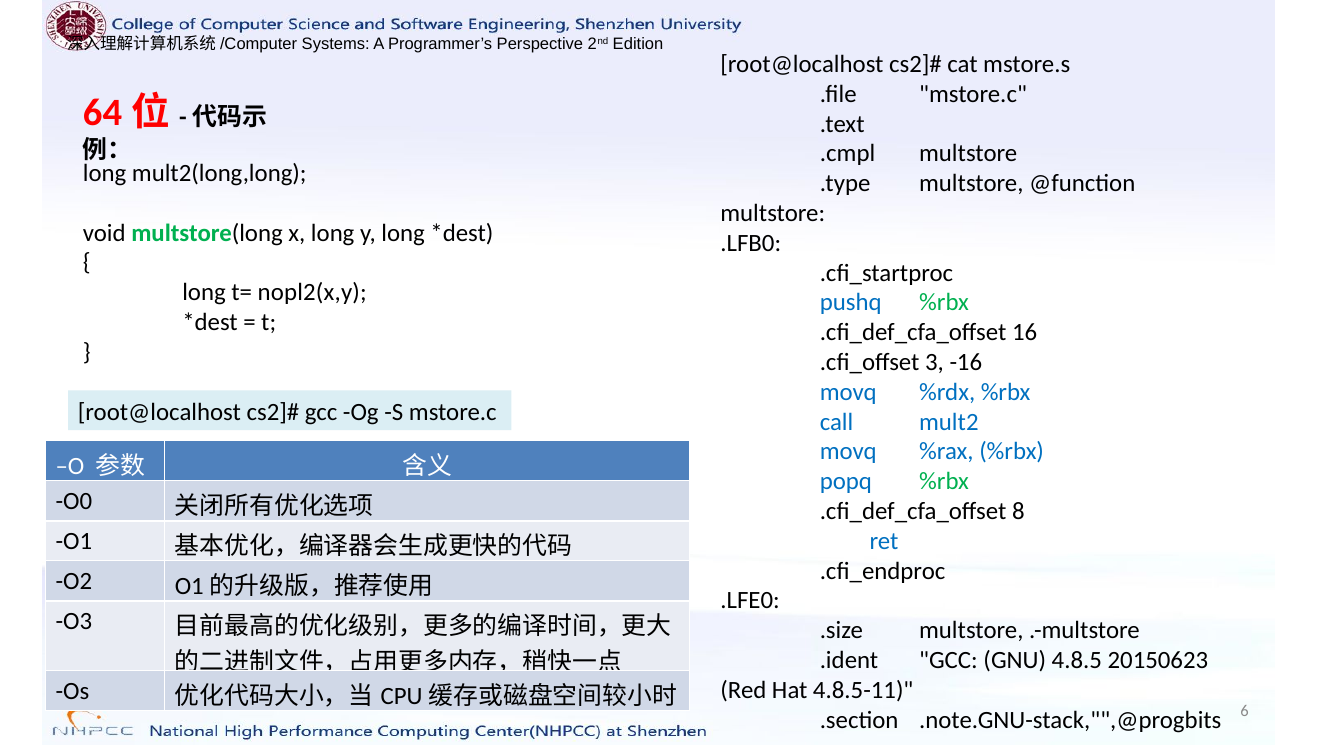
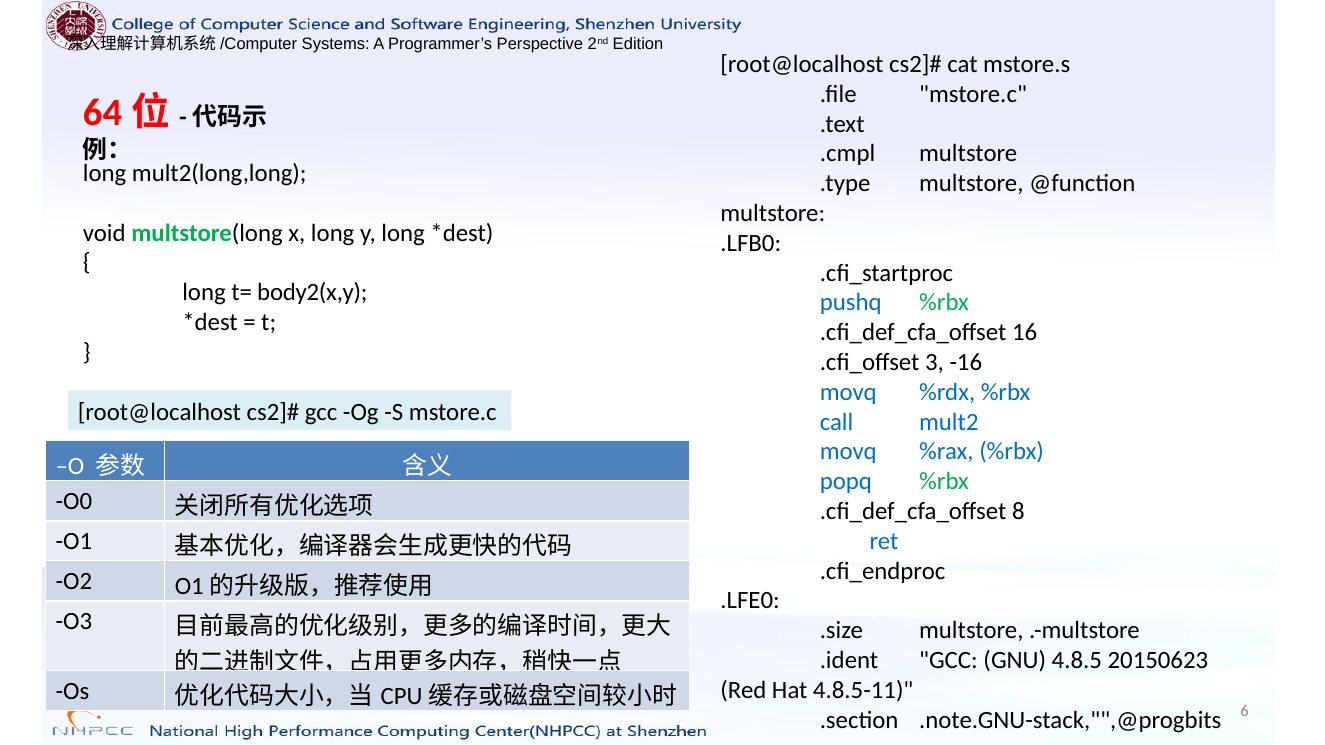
nopl2(x,y: nopl2(x,y -> body2(x,y
